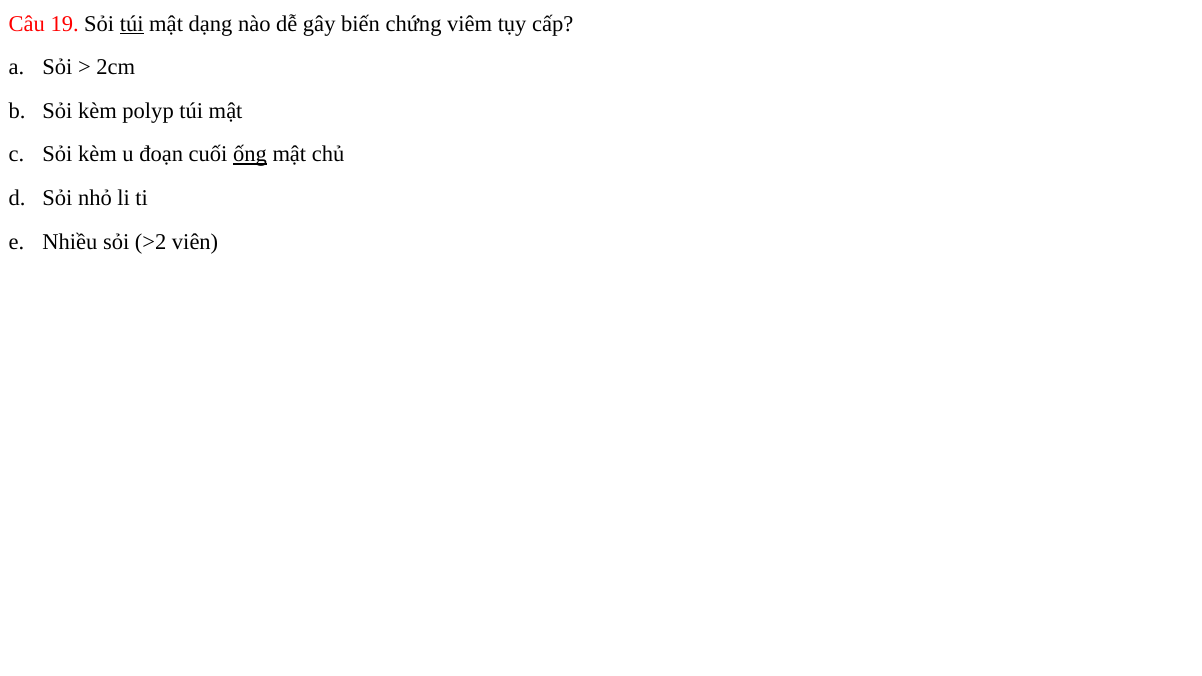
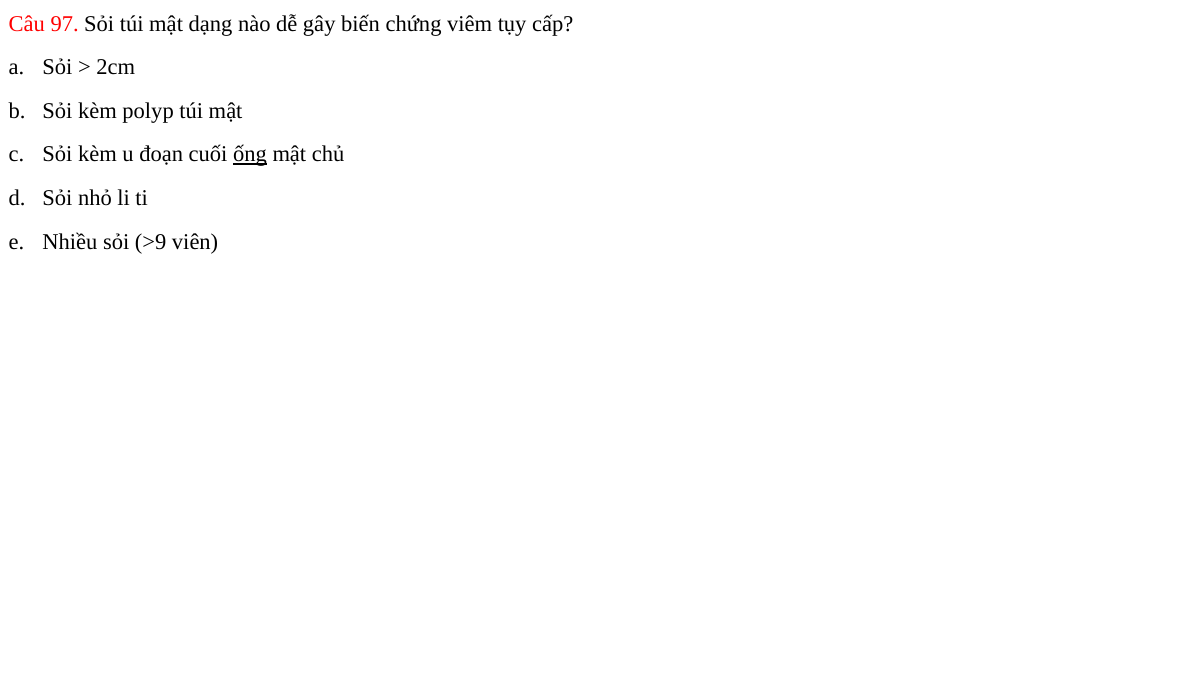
19: 19 -> 97
túi at (132, 24) underline: present -> none
>2: >2 -> >9
